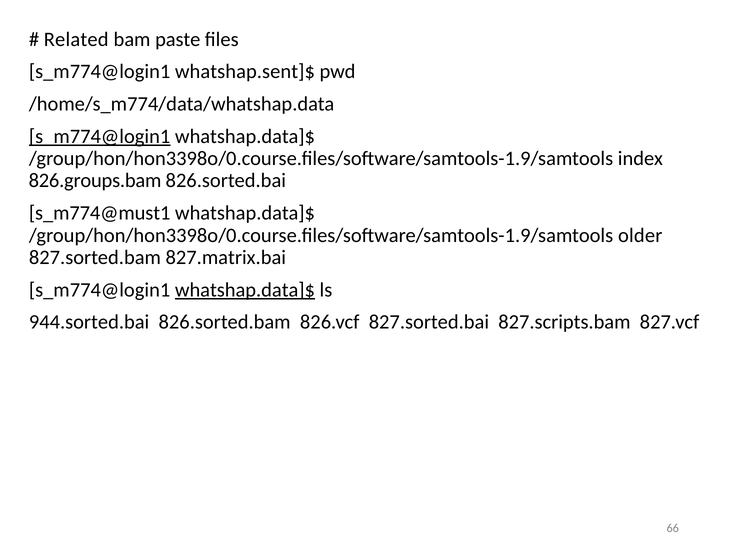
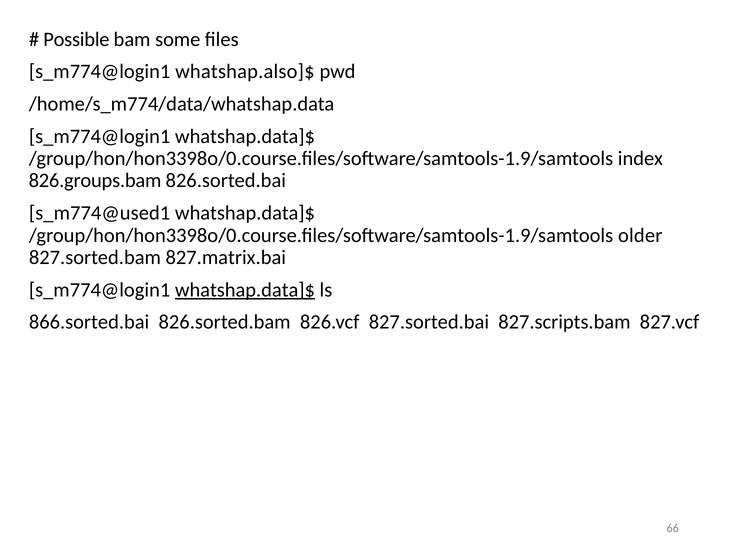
Related: Related -> Possible
paste: paste -> some
whatshap.sent]$: whatshap.sent]$ -> whatshap.also]$
s_m774@login1 at (100, 136) underline: present -> none
s_m774@must1: s_m774@must1 -> s_m774@used1
944.sorted.bai: 944.sorted.bai -> 866.sorted.bai
